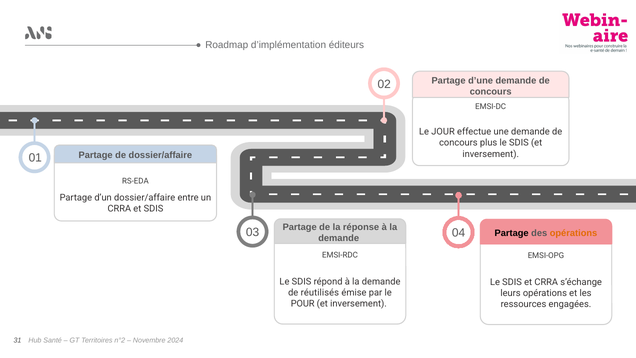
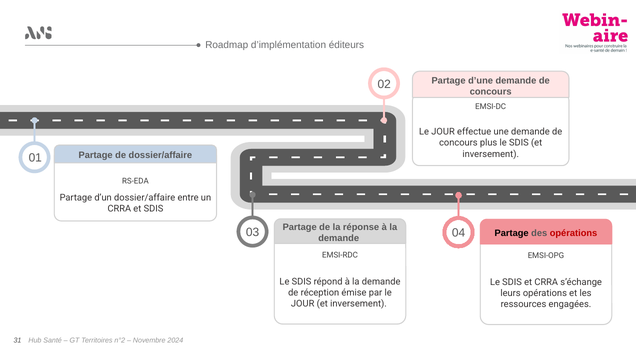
opérations at (574, 233) colour: orange -> red
réutilisés: réutilisés -> réception
POUR at (303, 304): POUR -> JOUR
